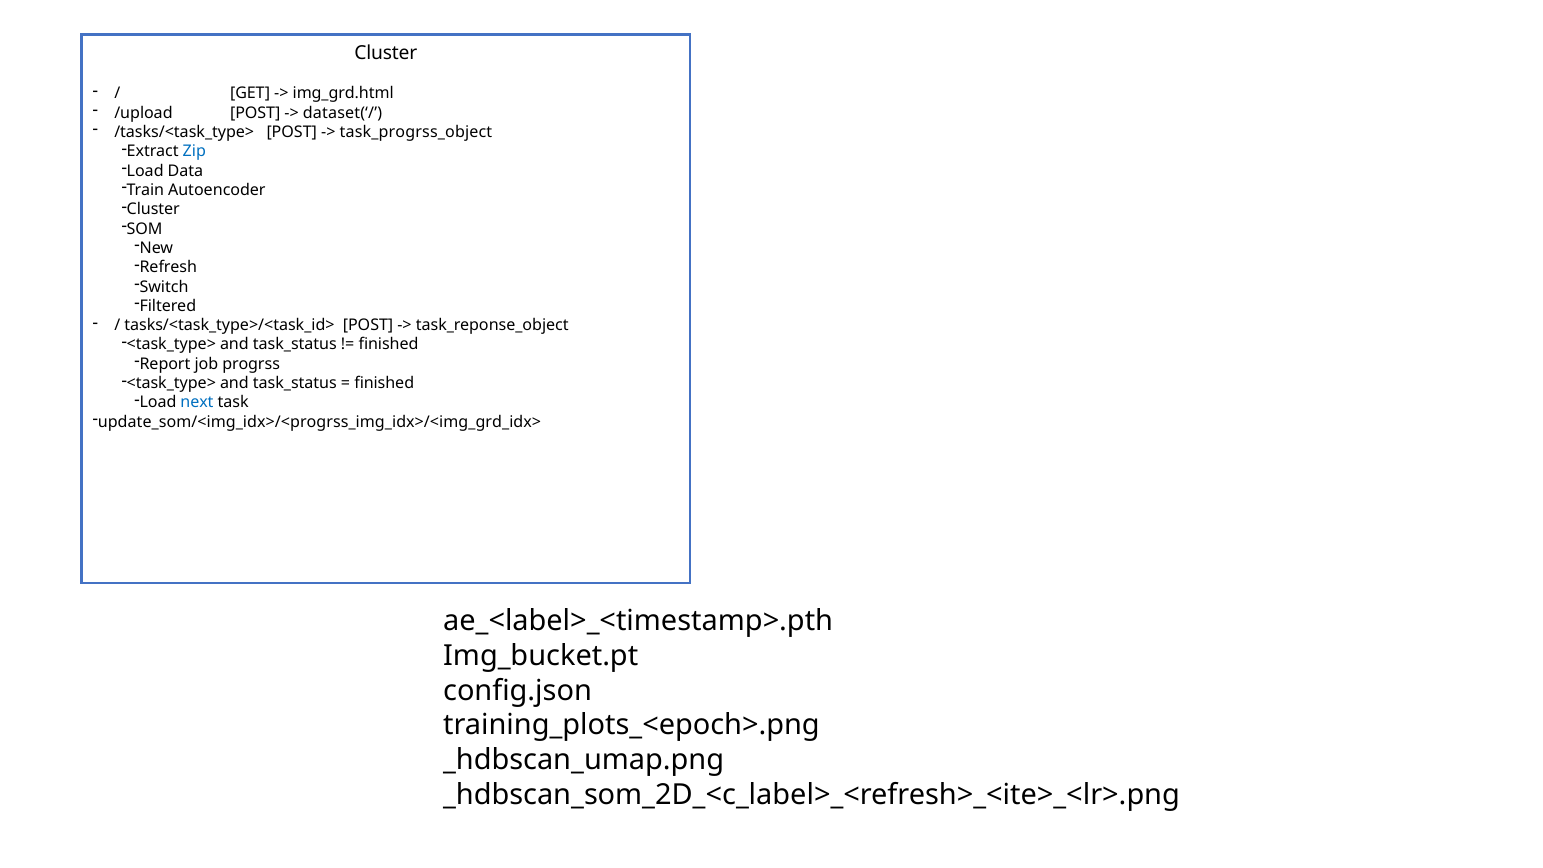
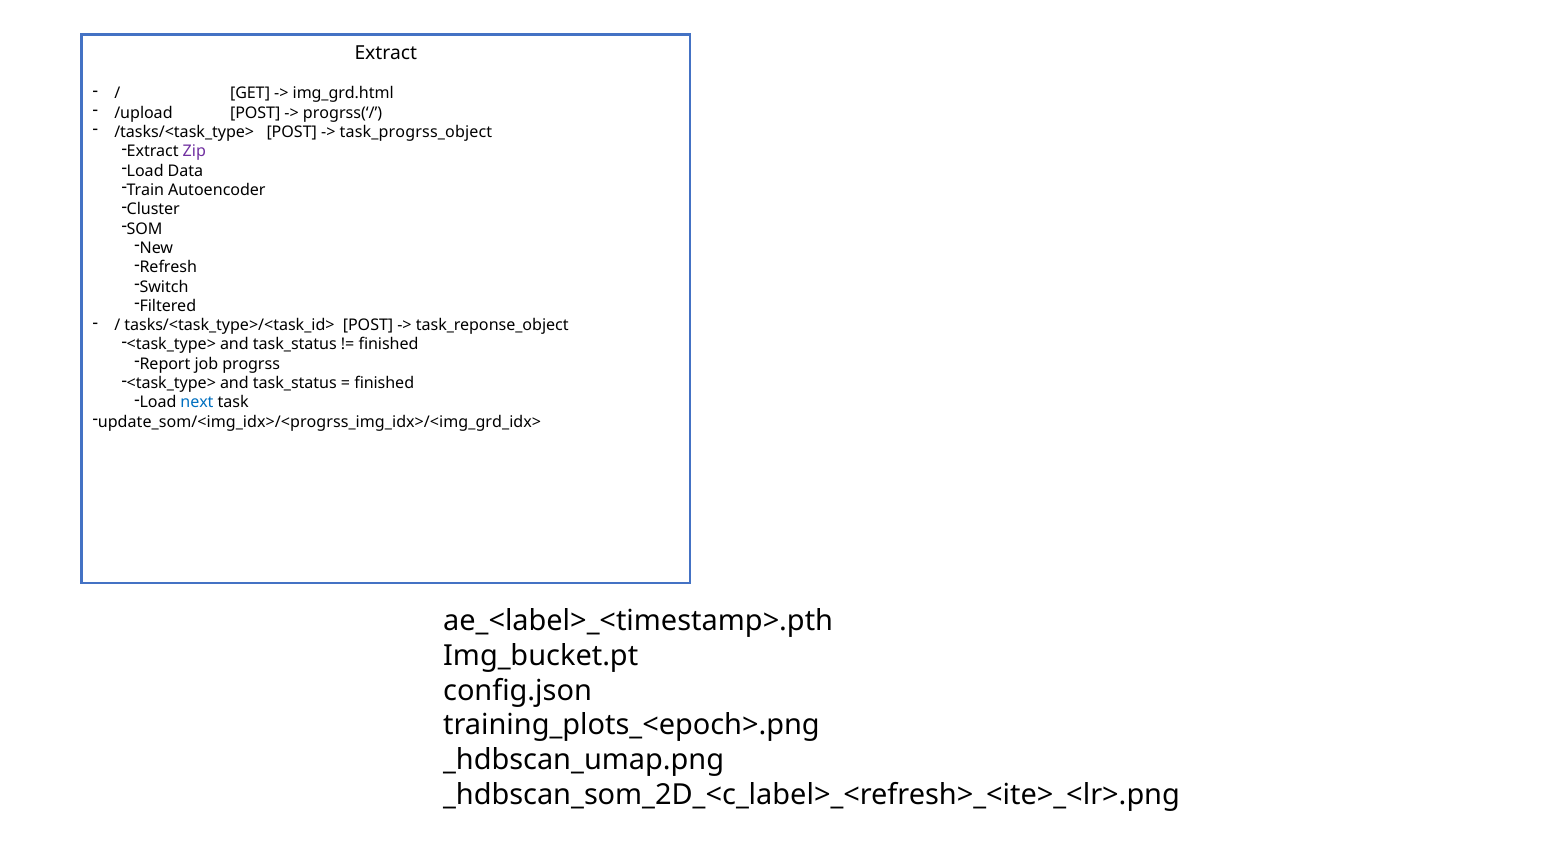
Cluster at (386, 53): Cluster -> Extract
dataset(‘/: dataset(‘/ -> progrss(‘/
Zip colour: blue -> purple
